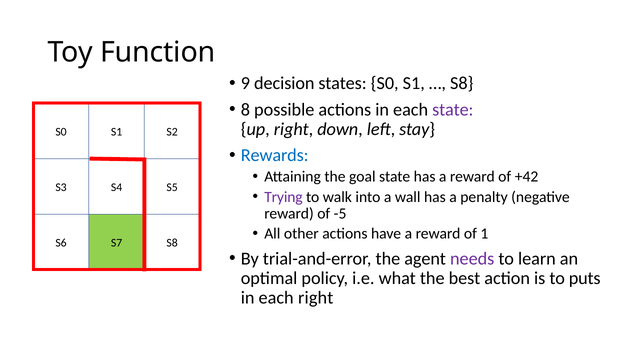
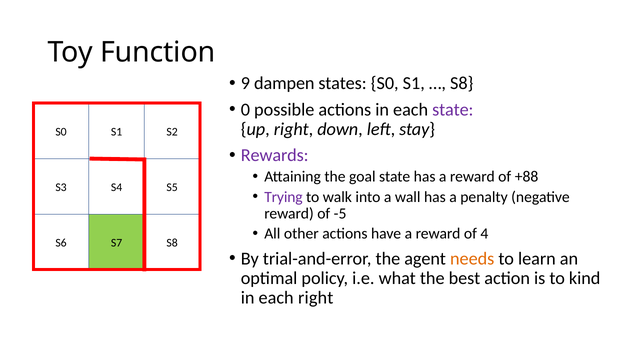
decision: decision -> dampen
8: 8 -> 0
Rewards colour: blue -> purple
+42: +42 -> +88
1: 1 -> 4
needs colour: purple -> orange
puts: puts -> kind
